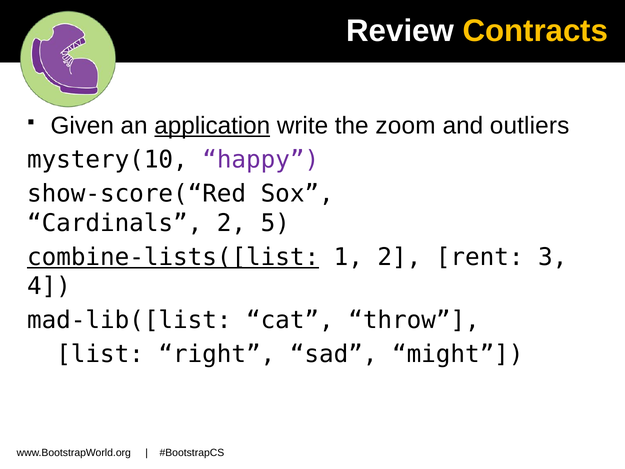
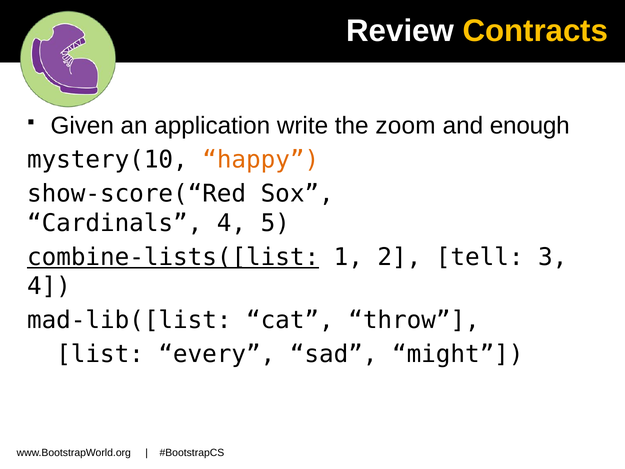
application underline: present -> none
outliers: outliers -> enough
happy colour: purple -> orange
Cardinals 2: 2 -> 4
rent: rent -> tell
right: right -> every
